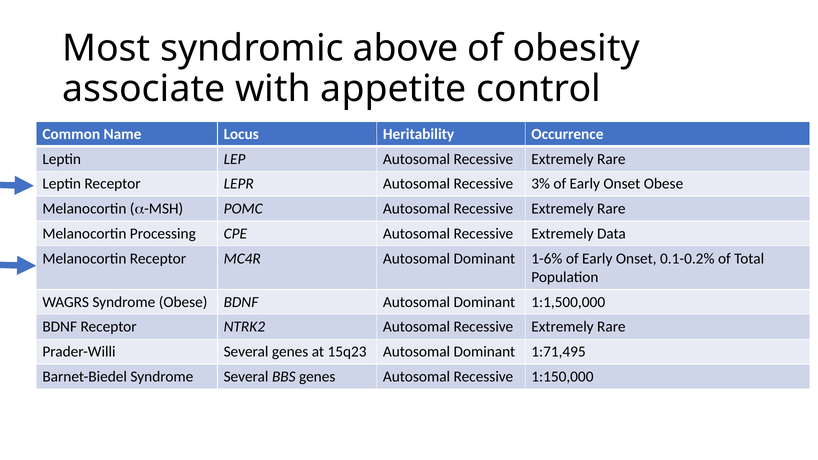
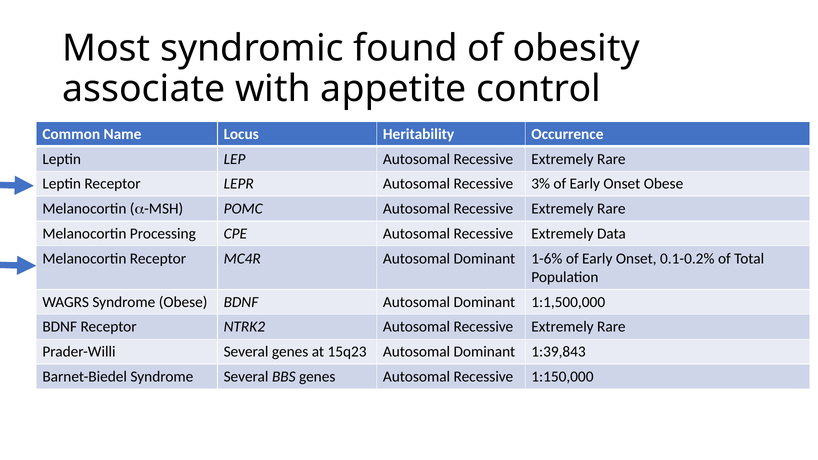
above: above -> found
1:71,495: 1:71,495 -> 1:39,843
